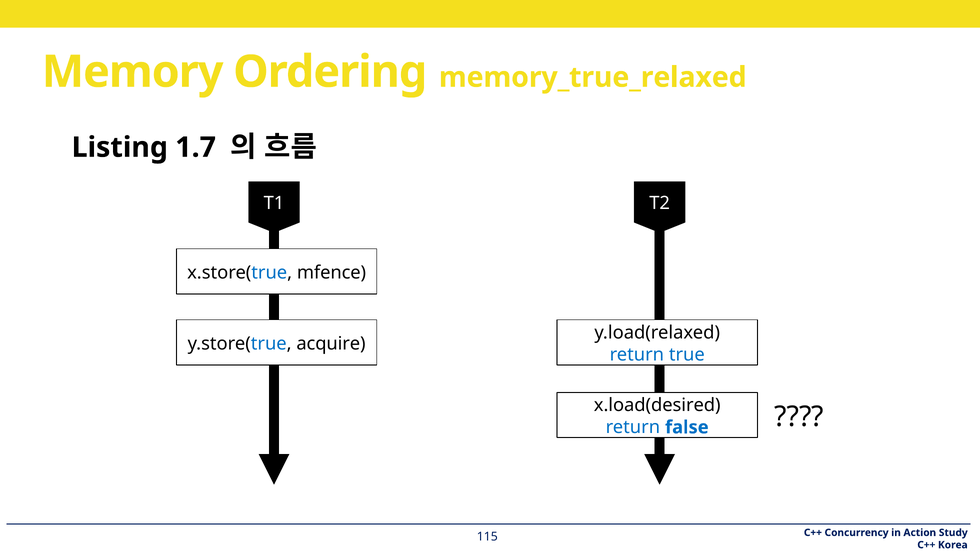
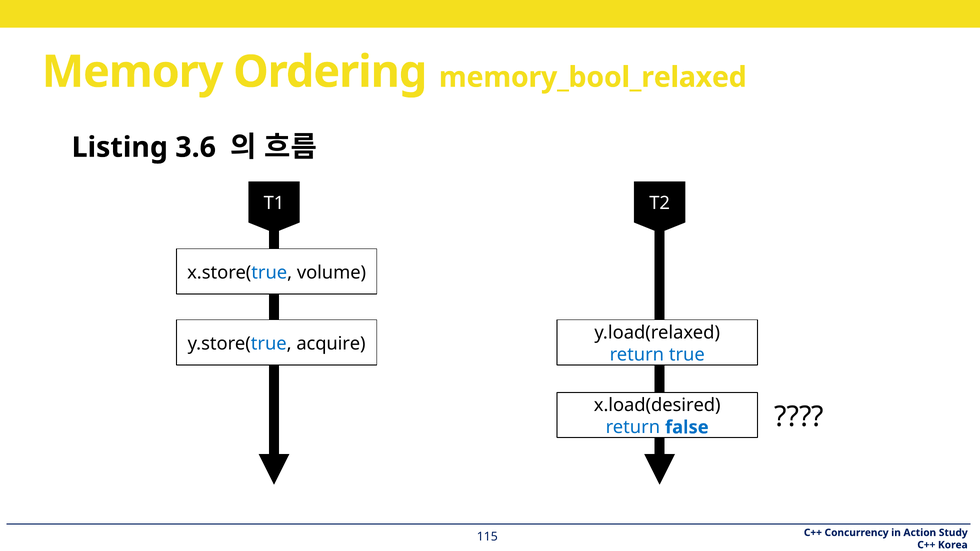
memory_true_relaxed: memory_true_relaxed -> memory_bool_relaxed
1.7: 1.7 -> 3.6
mfence: mfence -> volume
